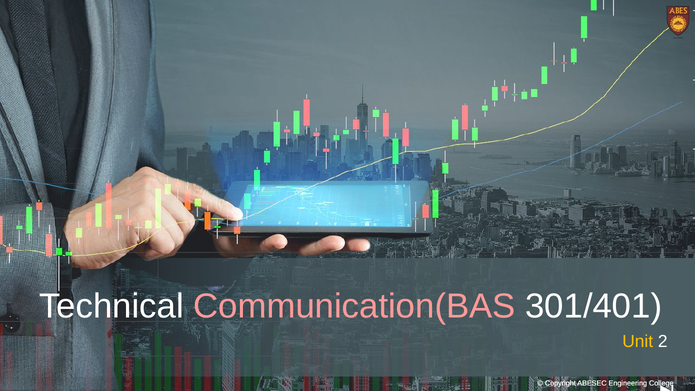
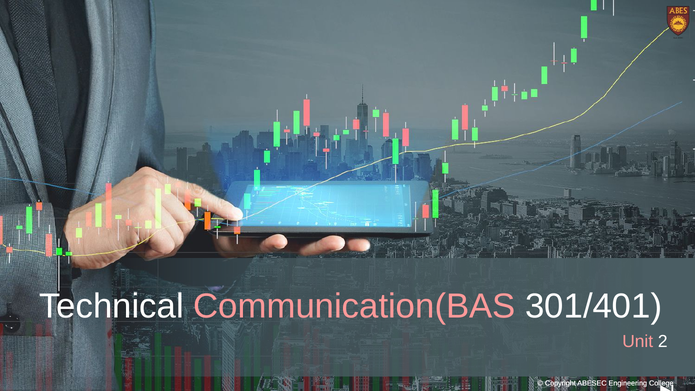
Unit colour: yellow -> pink
